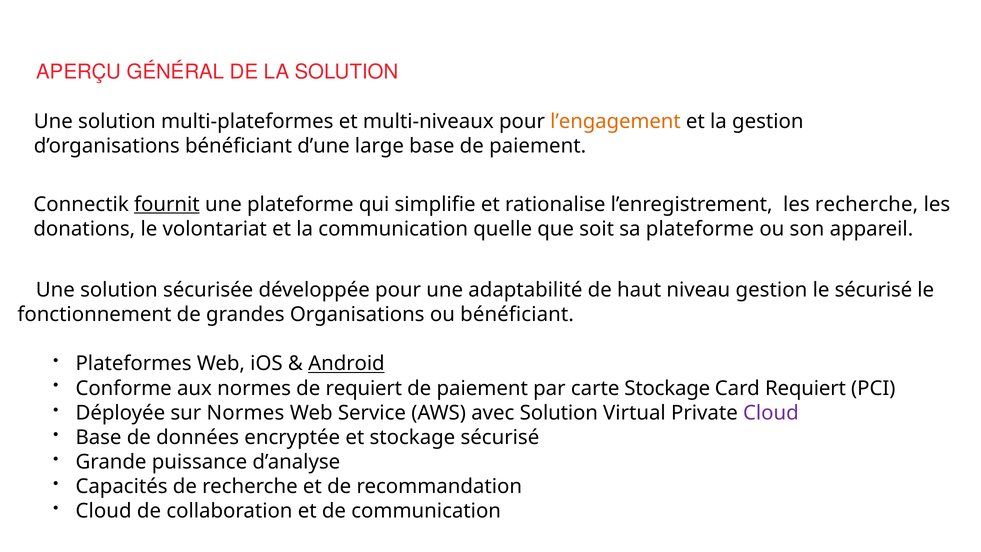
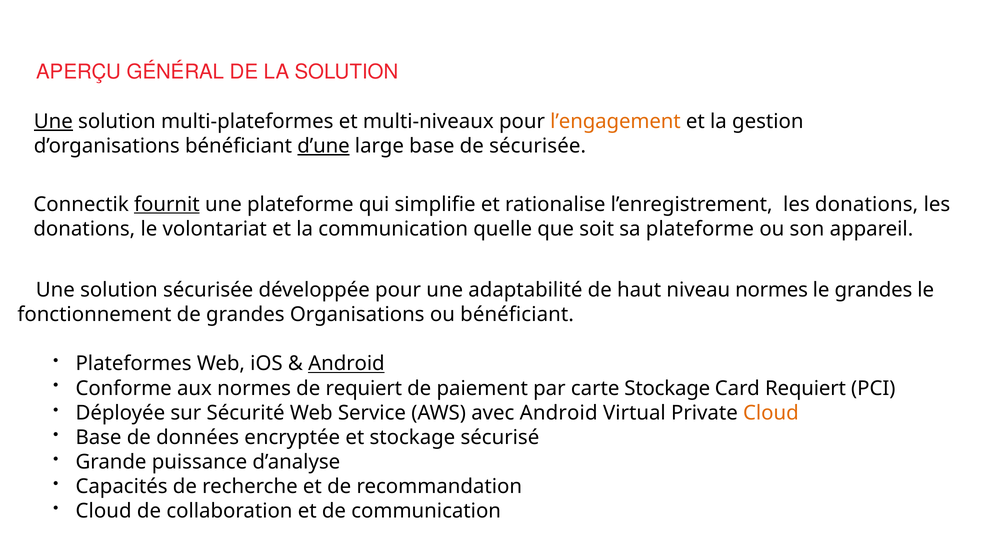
Une at (53, 121) underline: none -> present
d’une underline: none -> present
base de paiement: paiement -> sécurisée
l’enregistrement les recherche: recherche -> donations
niveau gestion: gestion -> normes
le sécurisé: sécurisé -> grandes
sur Normes: Normes -> Sécurité
avec Solution: Solution -> Android
Cloud at (771, 413) colour: purple -> orange
